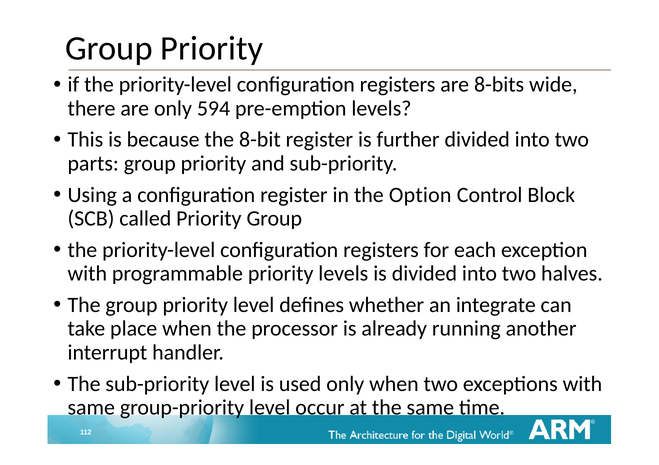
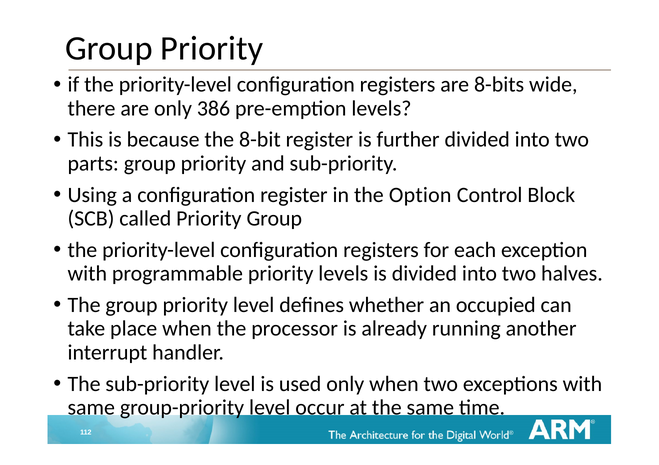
594: 594 -> 386
integrate: integrate -> occupied
